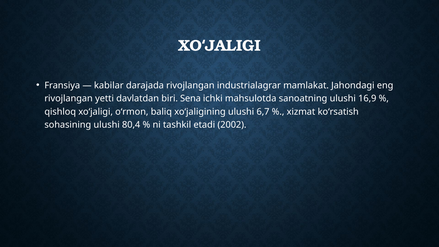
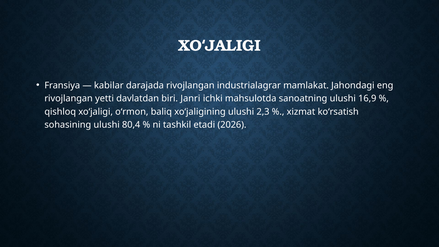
Sena: Sena -> Janri
6,7: 6,7 -> 2,3
2002: 2002 -> 2026
